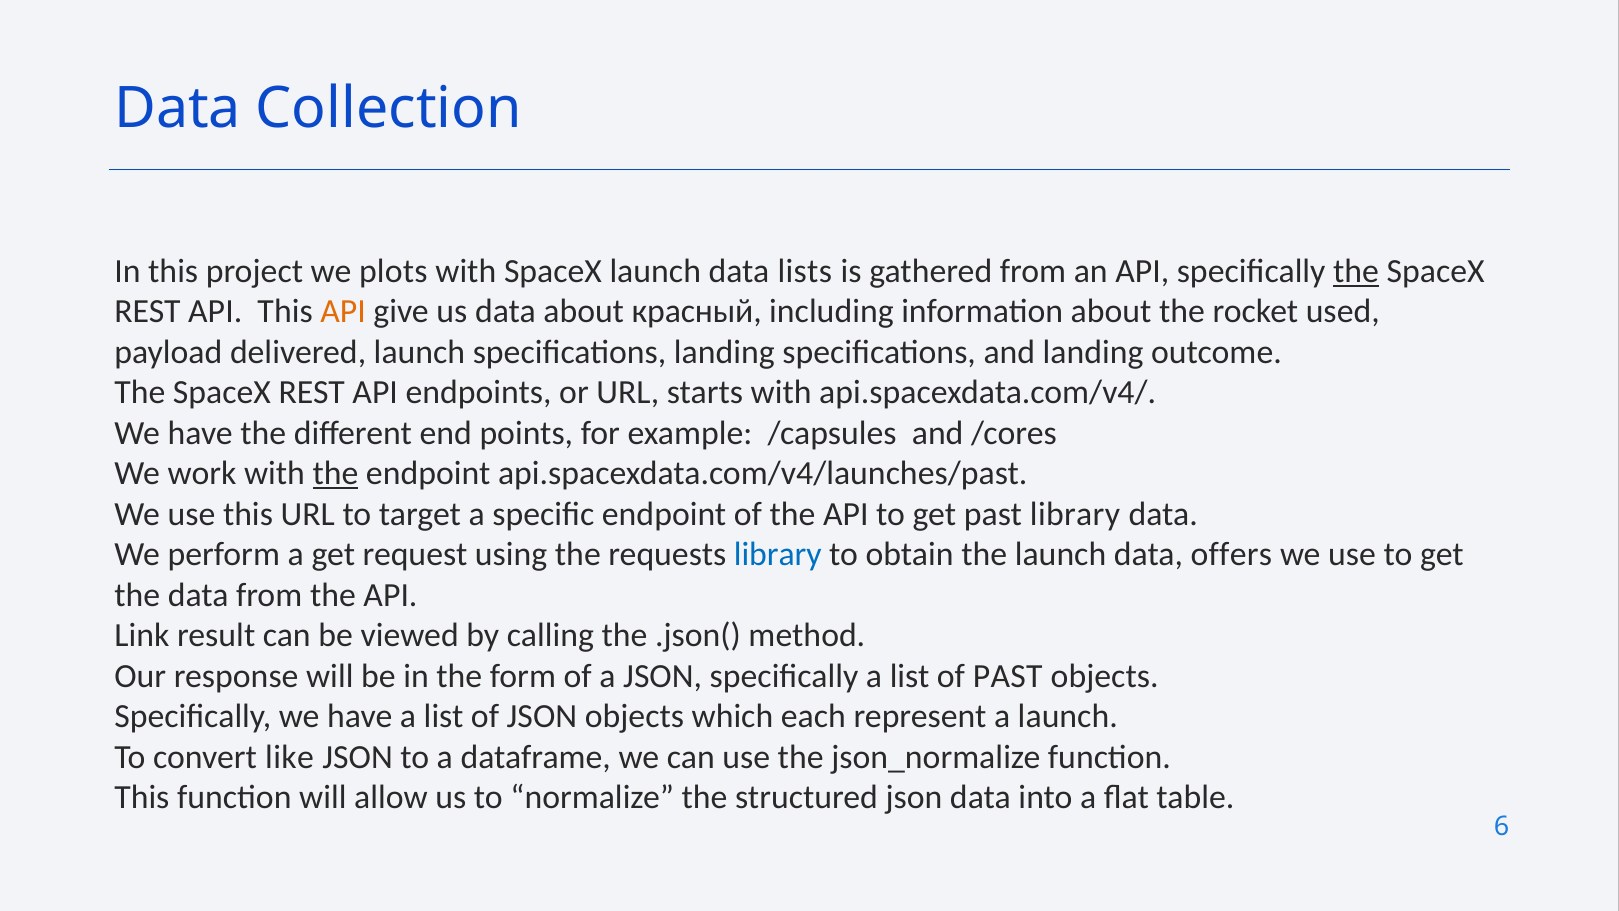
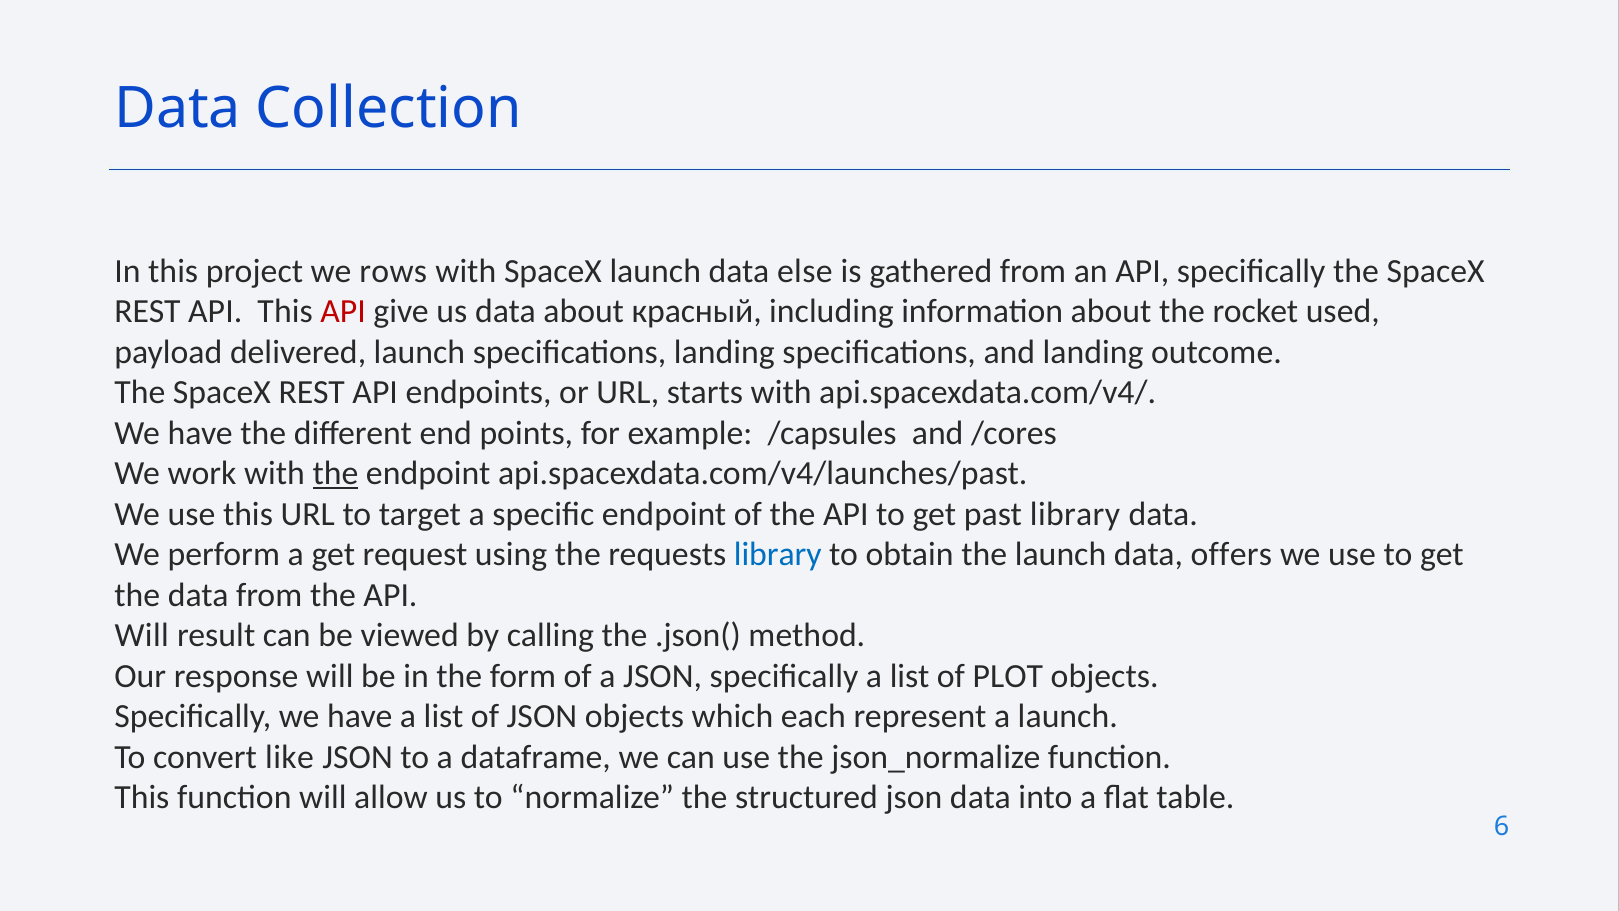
plots: plots -> rows
lists: lists -> else
the at (1356, 271) underline: present -> none
API at (343, 312) colour: orange -> red
Link at (142, 636): Link -> Will
of PAST: PAST -> PLOT
